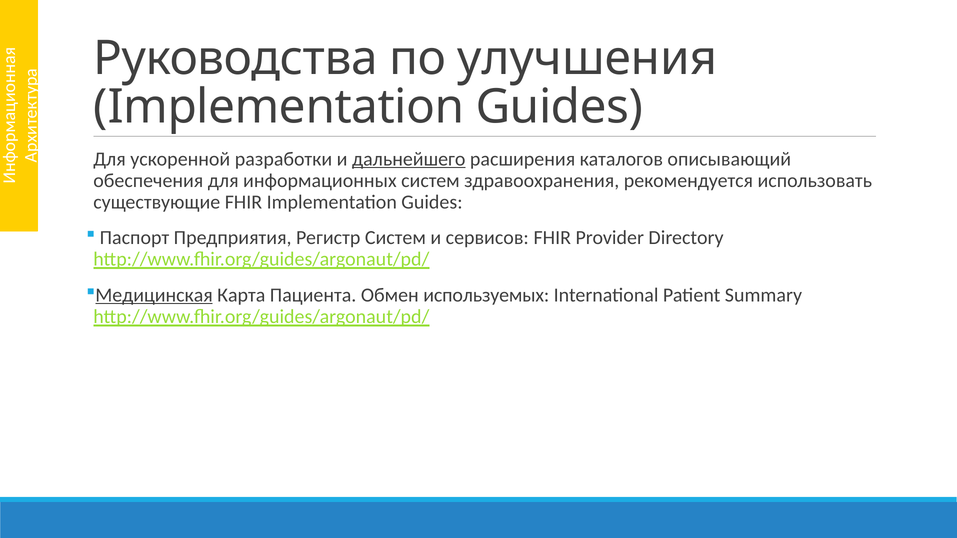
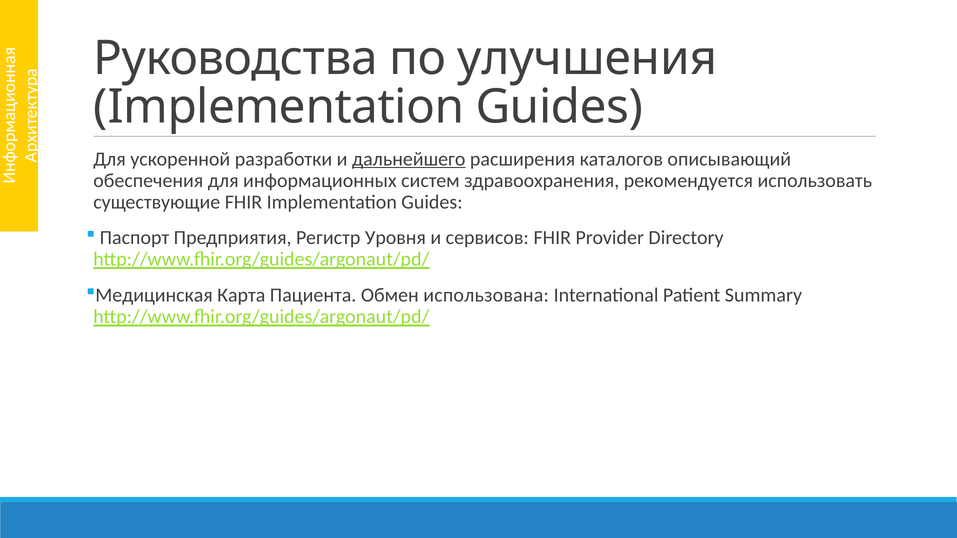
Регистр Систем: Систем -> Уровня
Медицинская underline: present -> none
используемых: используемых -> использована
